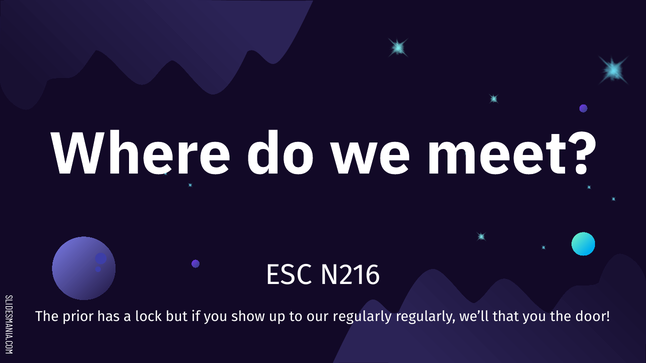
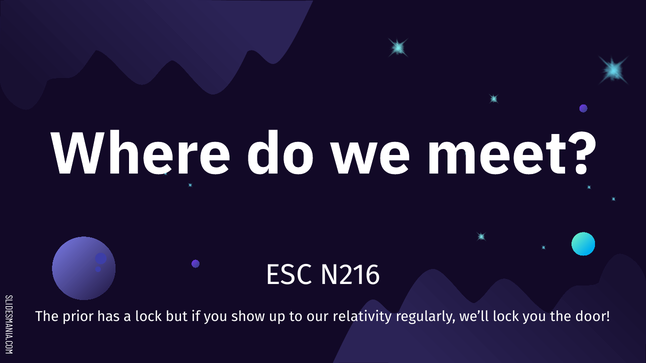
our regularly: regularly -> relativity
we’ll that: that -> lock
